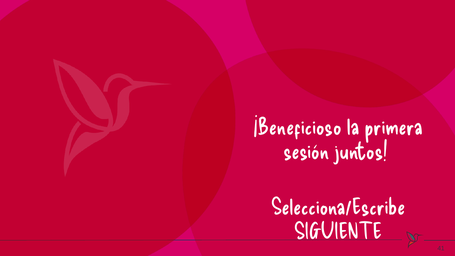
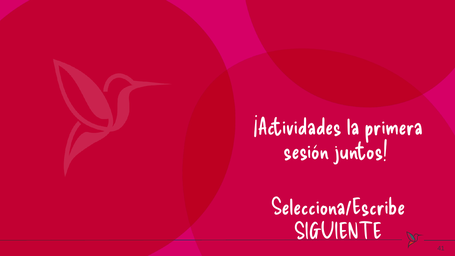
¡Beneficioso: ¡Beneficioso -> ¡Actividades
